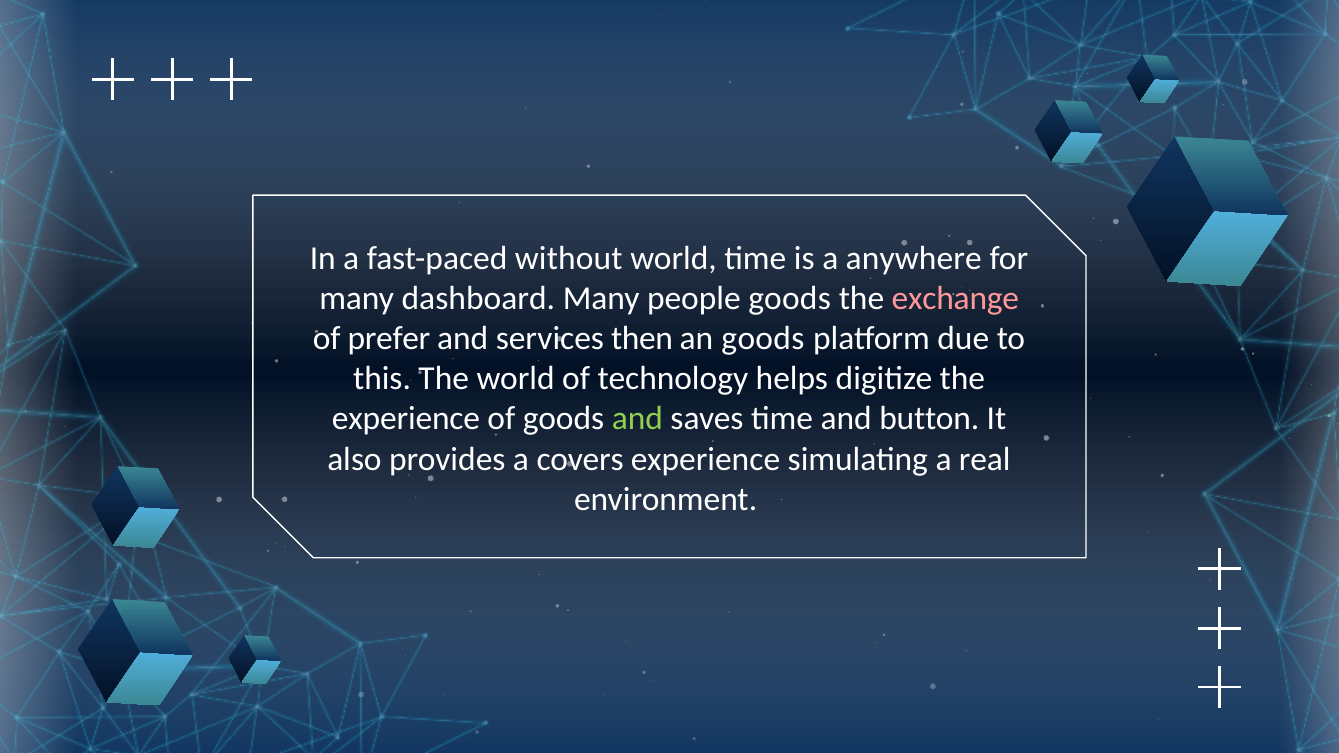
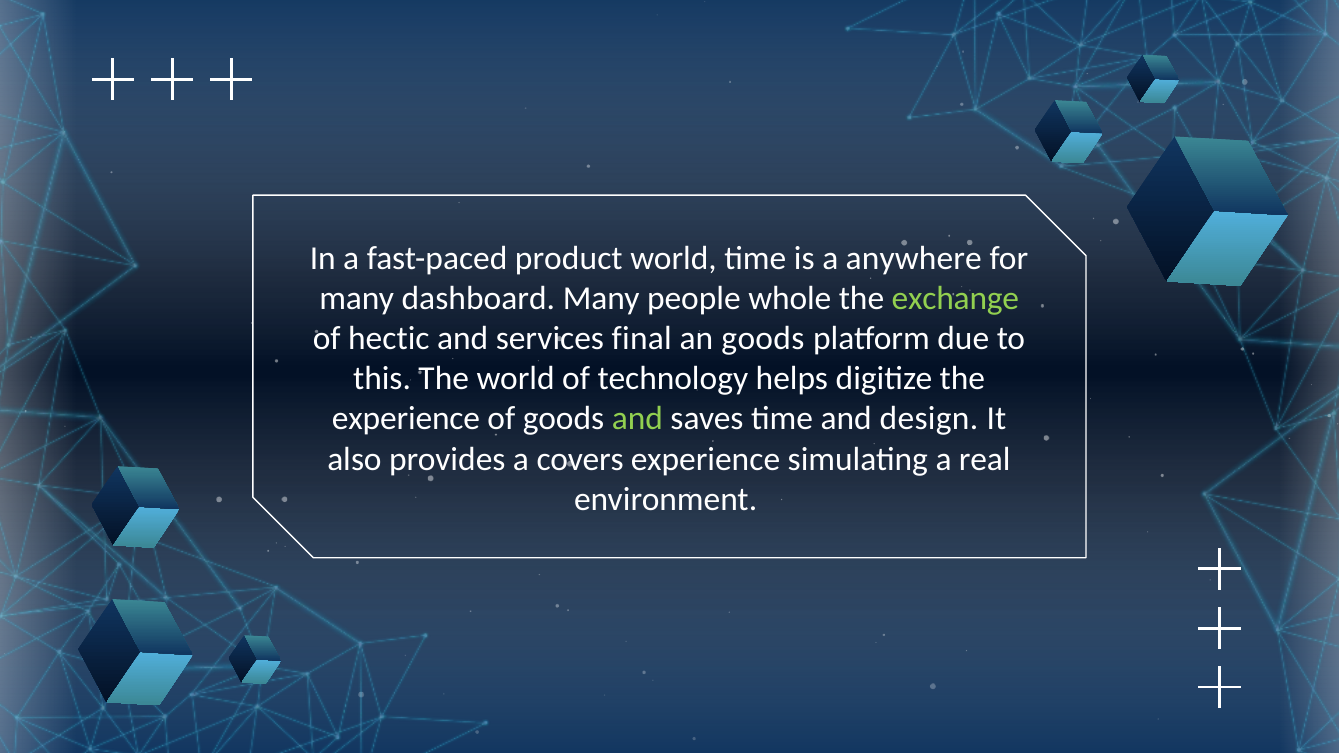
without: without -> product
people goods: goods -> whole
exchange colour: pink -> light green
prefer: prefer -> hectic
then: then -> final
button: button -> design
